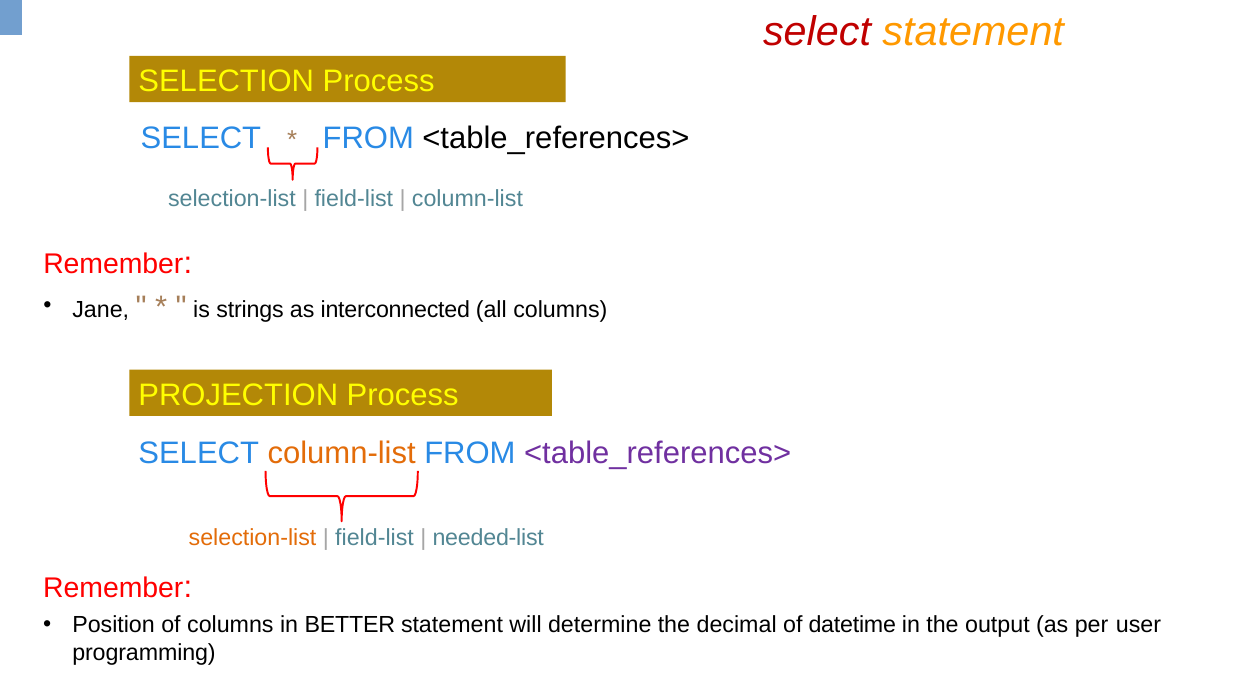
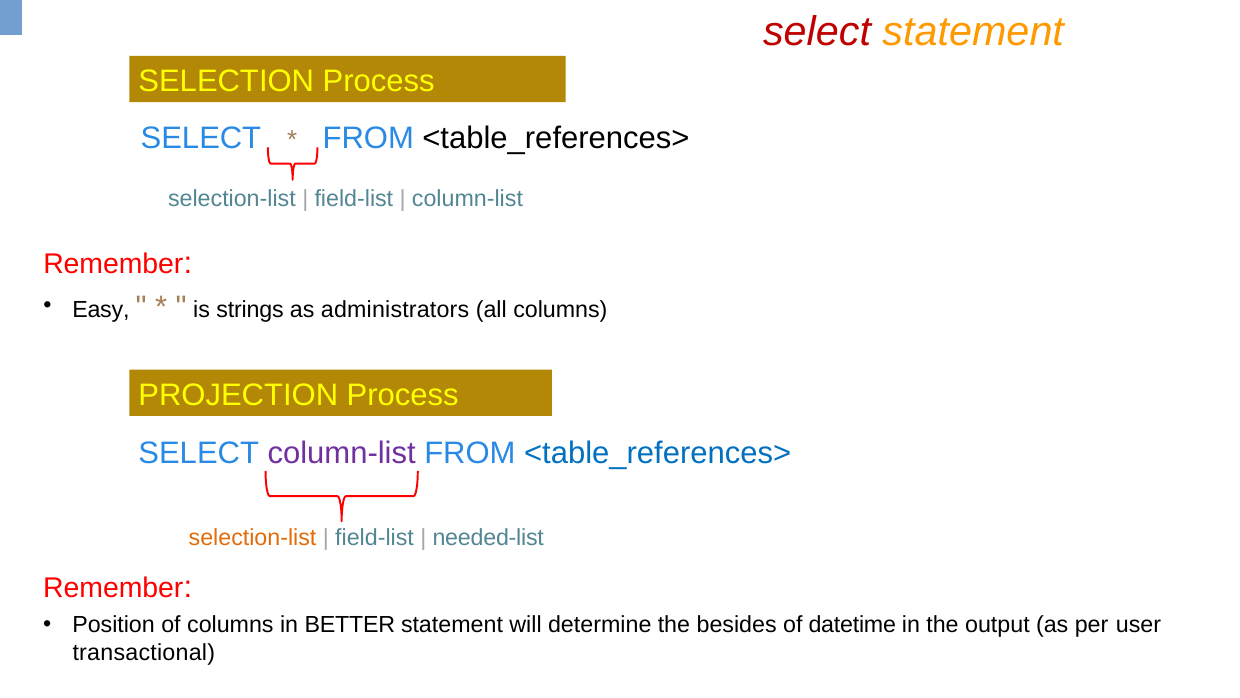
Jane: Jane -> Easy
interconnected: interconnected -> administrators
column-list at (342, 453) colour: orange -> purple
<table_references> at (658, 453) colour: purple -> blue
decimal: decimal -> besides
programming: programming -> transactional
